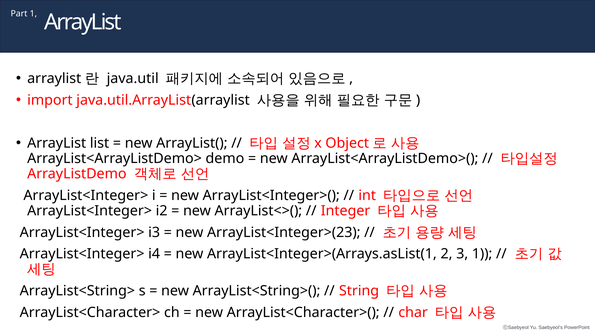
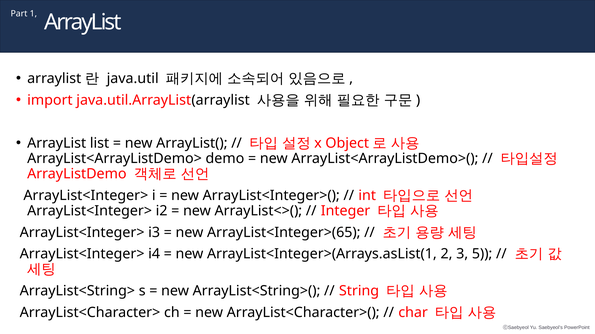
ArrayList<Integer>(23: ArrayList<Integer>(23 -> ArrayList<Integer>(65
3 1: 1 -> 5
